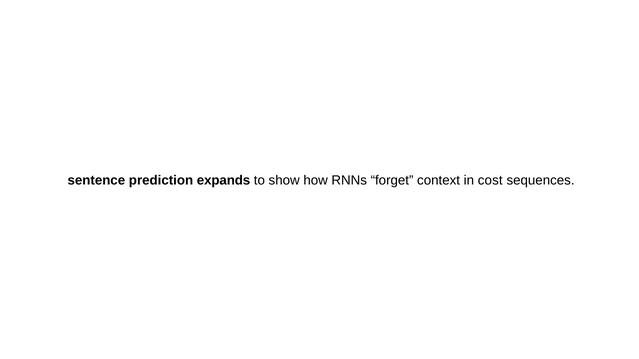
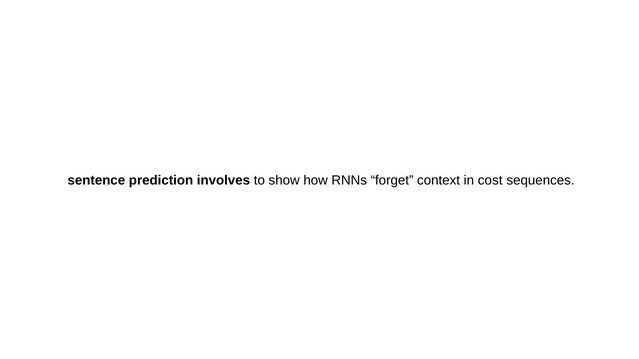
expands: expands -> involves
